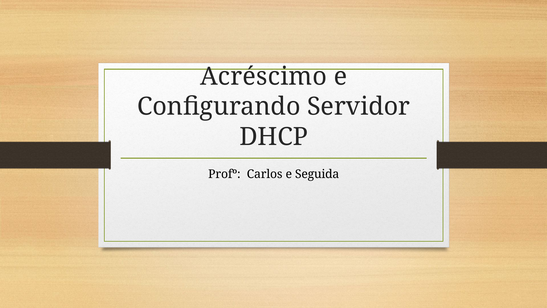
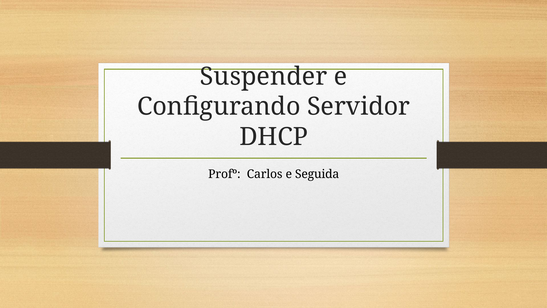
Acréscimo: Acréscimo -> Suspender
